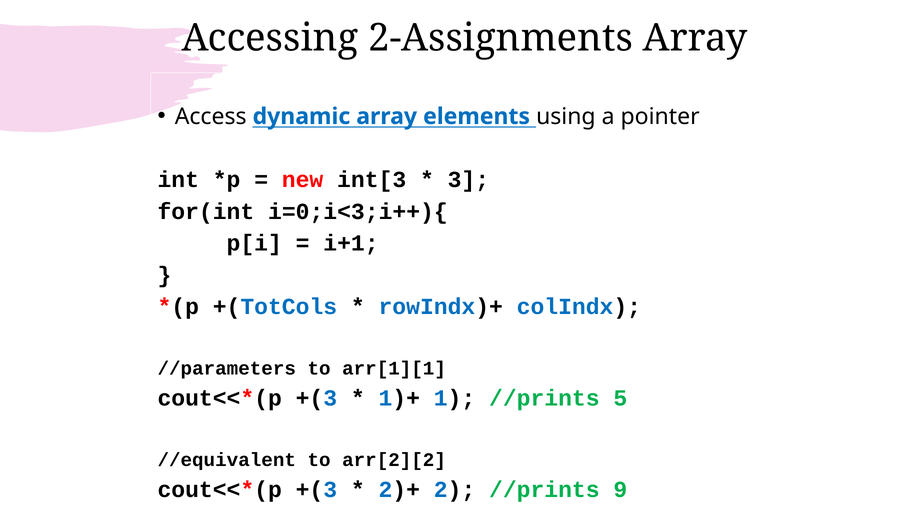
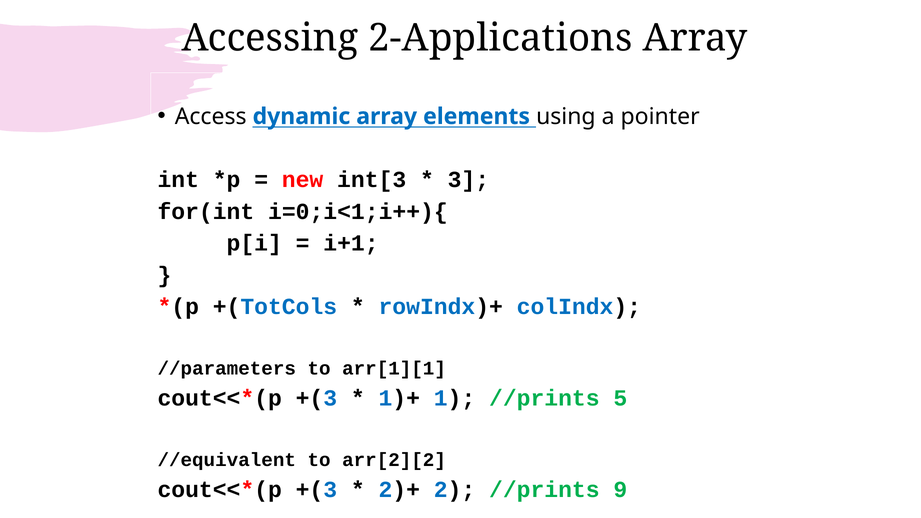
2-Assignments: 2-Assignments -> 2-Applications
i=0;i<3;i++){: i=0;i<3;i++){ -> i=0;i<1;i++){
